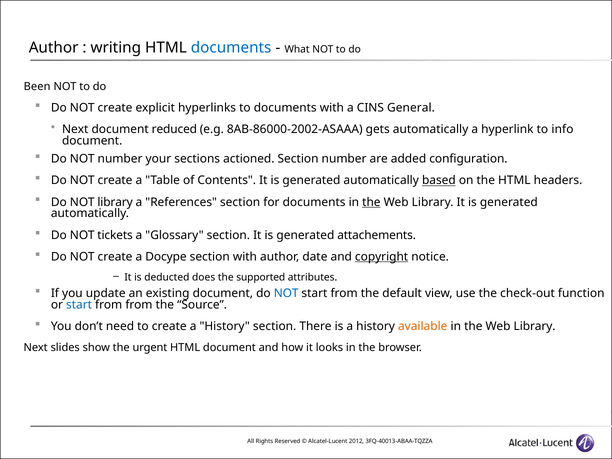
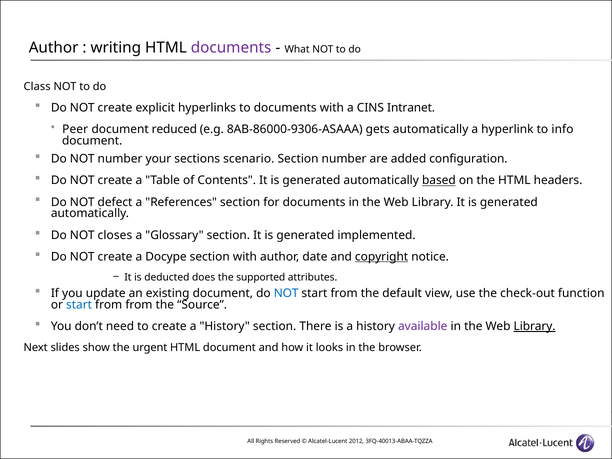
documents at (231, 48) colour: blue -> purple
Been: Been -> Class
General: General -> Intranet
Next at (75, 129): Next -> Peer
8AB-86000-2002-ASAAA: 8AB-86000-2002-ASAAA -> 8AB-86000-9306-ASAAA
actioned: actioned -> scenario
NOT library: library -> defect
the at (371, 202) underline: present -> none
tickets: tickets -> closes
attachements: attachements -> implemented
available colour: orange -> purple
Library at (535, 326) underline: none -> present
